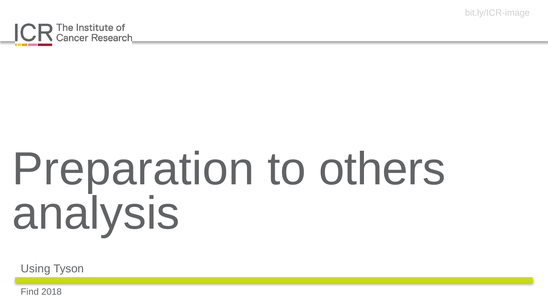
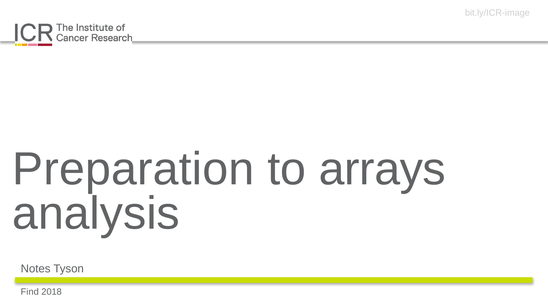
others: others -> arrays
Using: Using -> Notes
